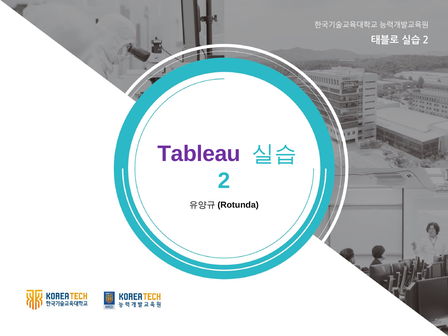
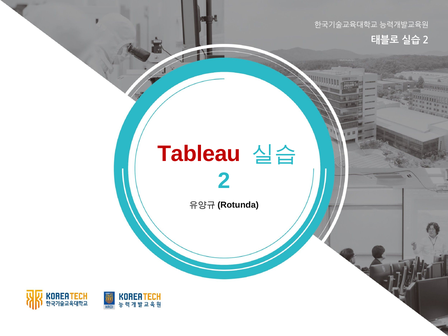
Tableau colour: purple -> red
